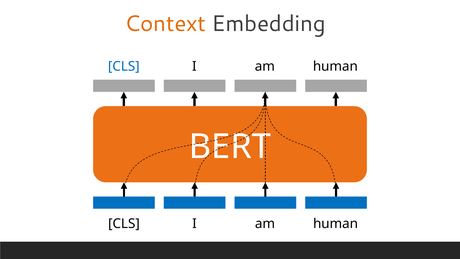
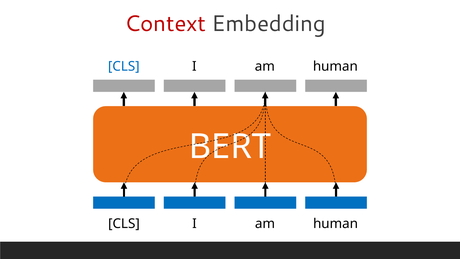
Context colour: orange -> red
